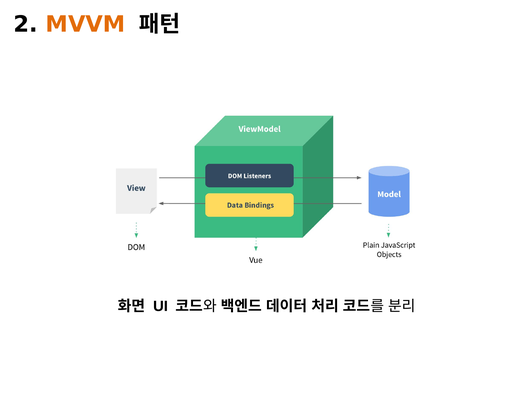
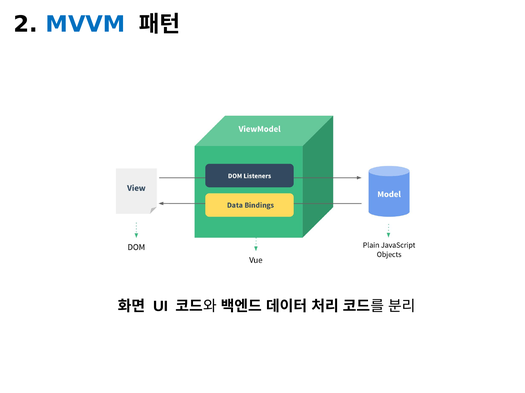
MVVM colour: orange -> blue
